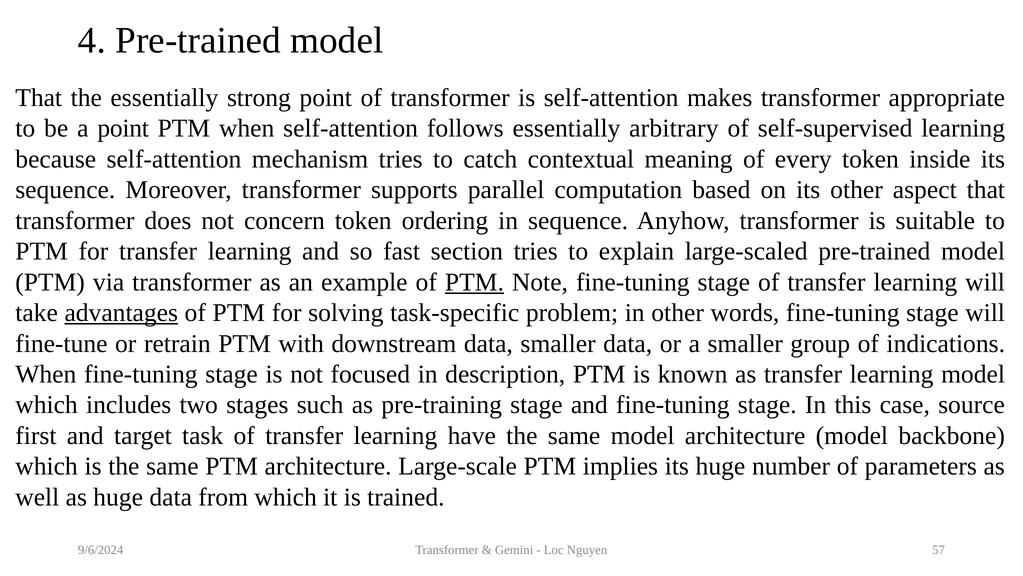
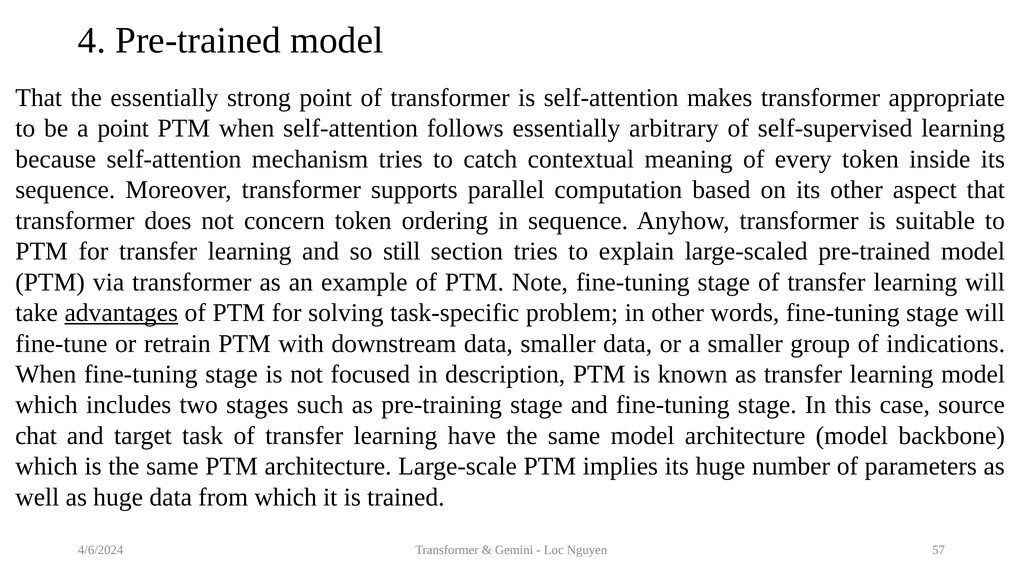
fast: fast -> still
PTM at (474, 282) underline: present -> none
first: first -> chat
9/6/2024: 9/6/2024 -> 4/6/2024
